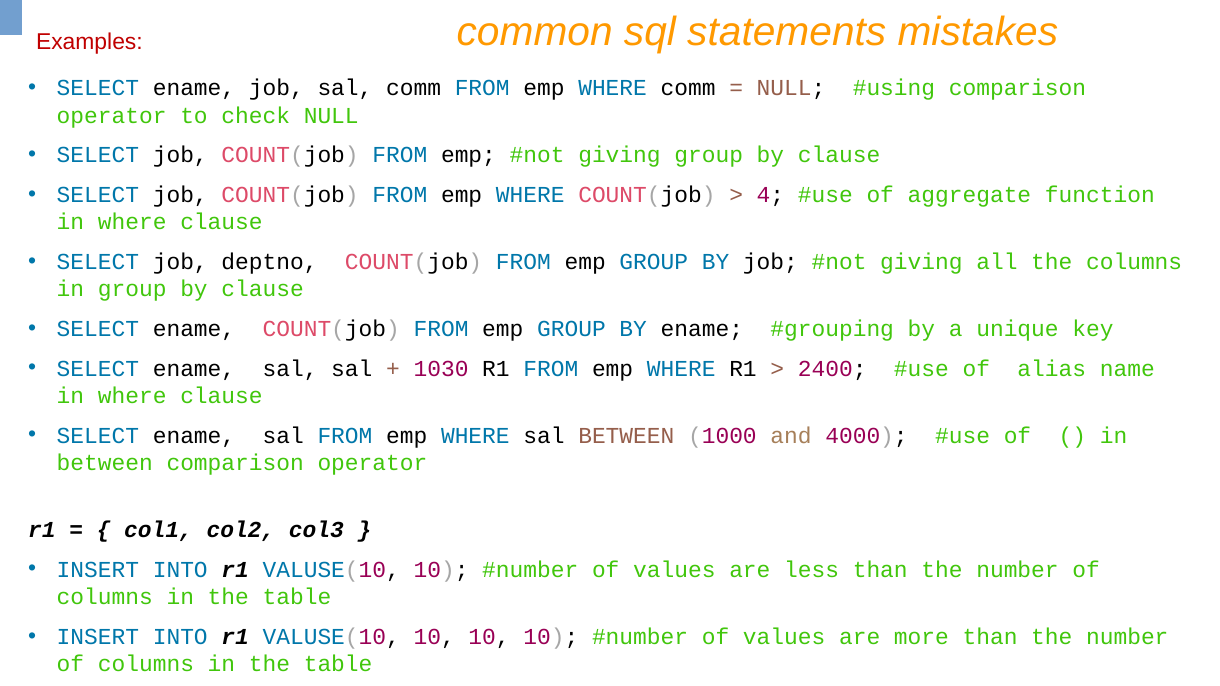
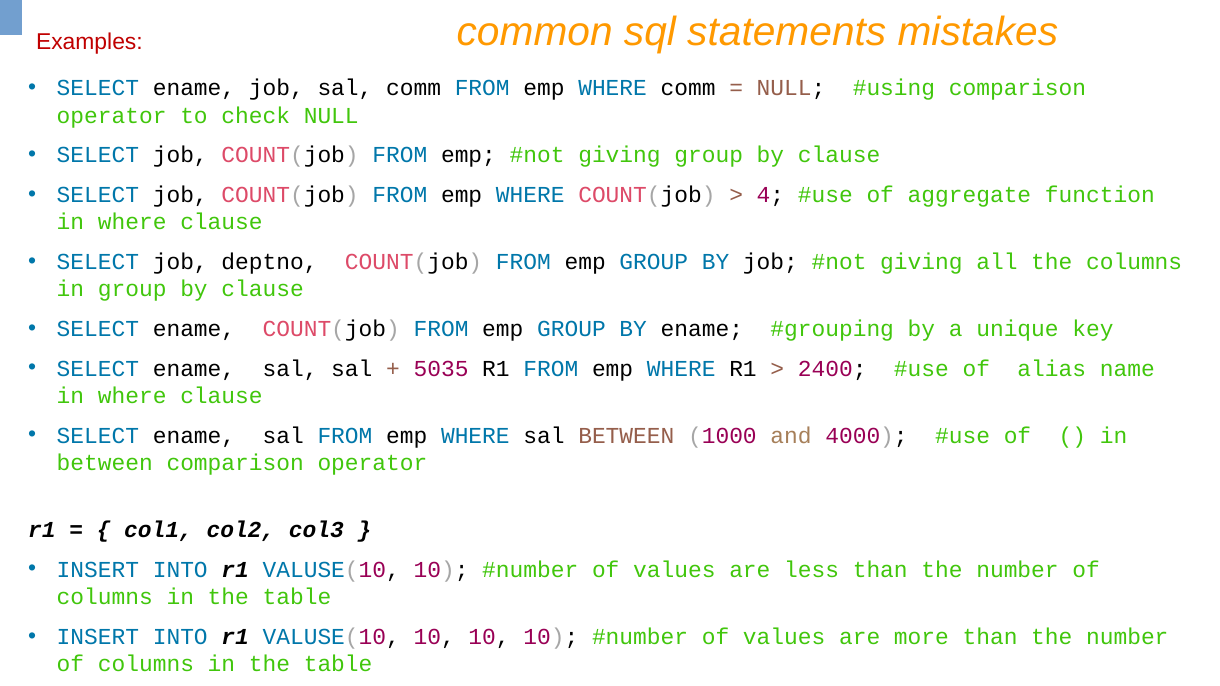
1030: 1030 -> 5035
